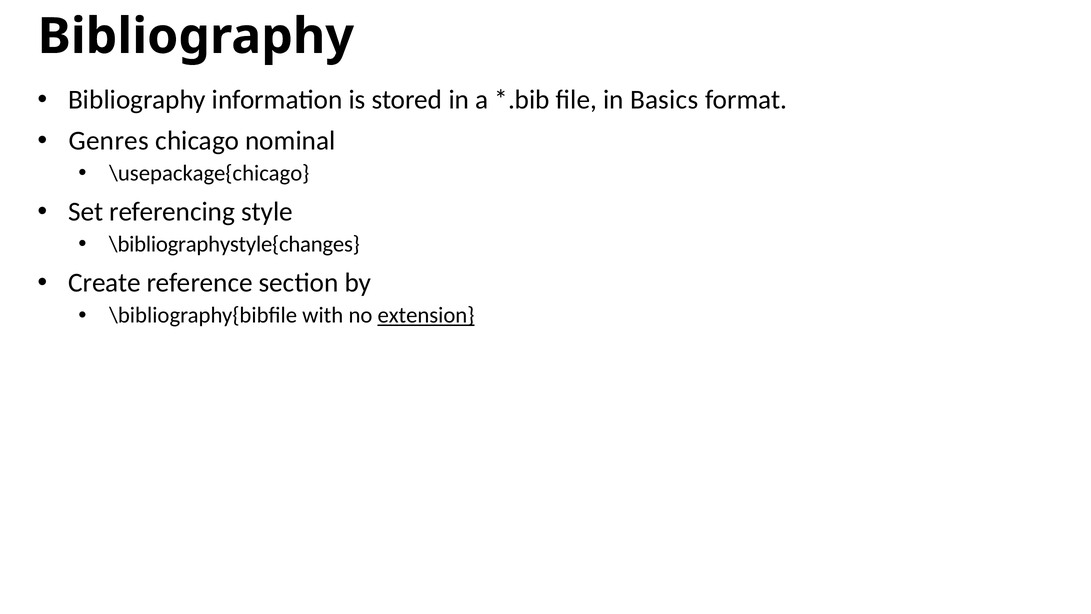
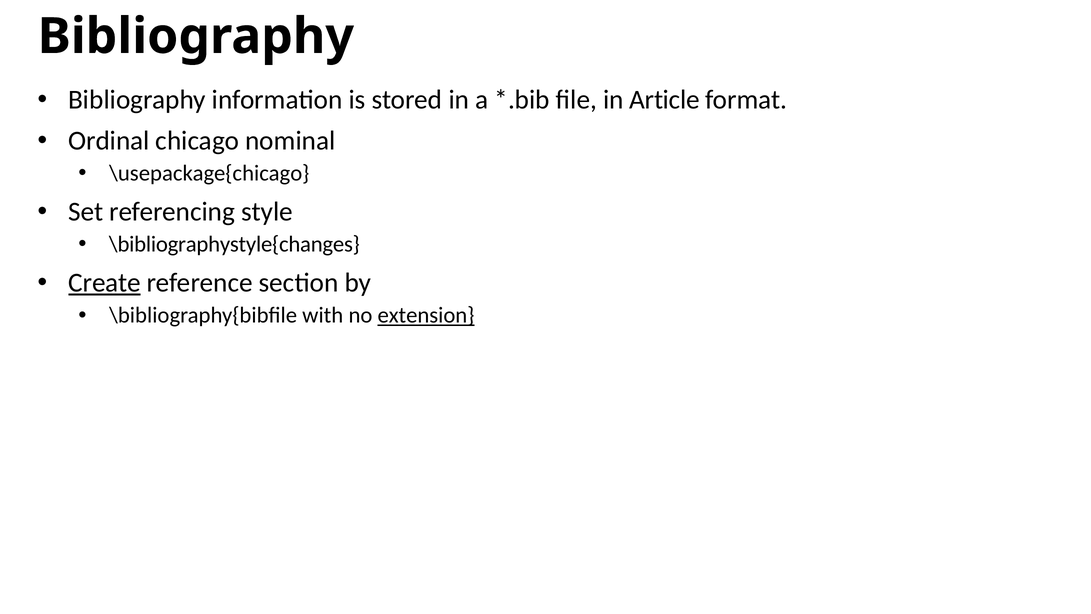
Basics: Basics -> Article
Genres: Genres -> Ordinal
Create underline: none -> present
